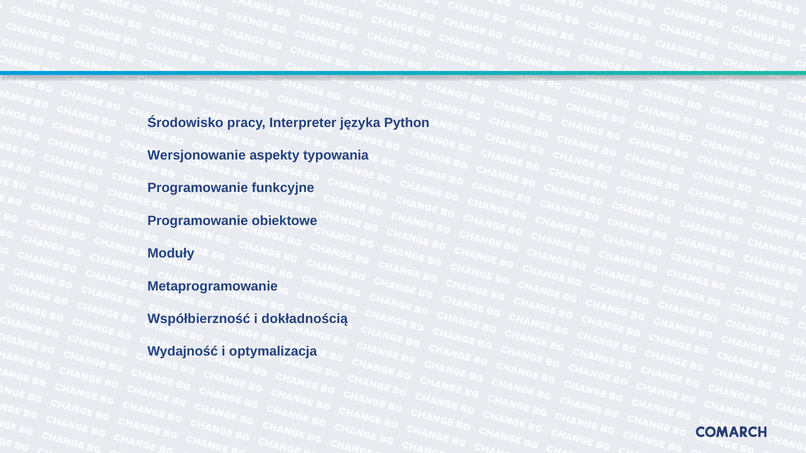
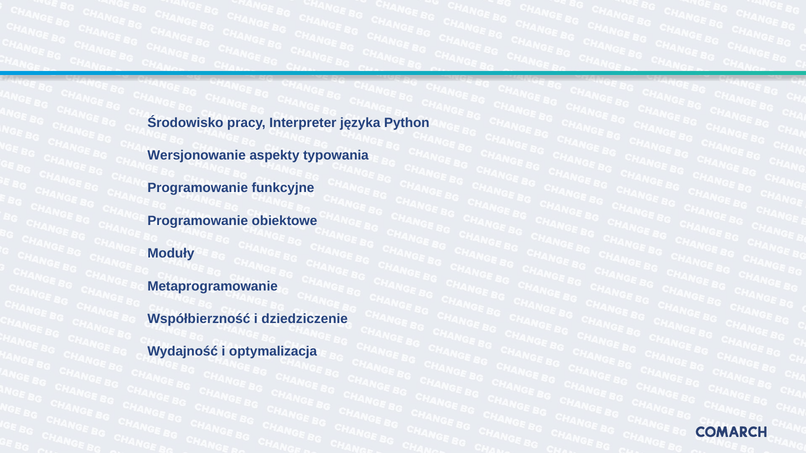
dokładnością: dokładnością -> dziedziczenie
